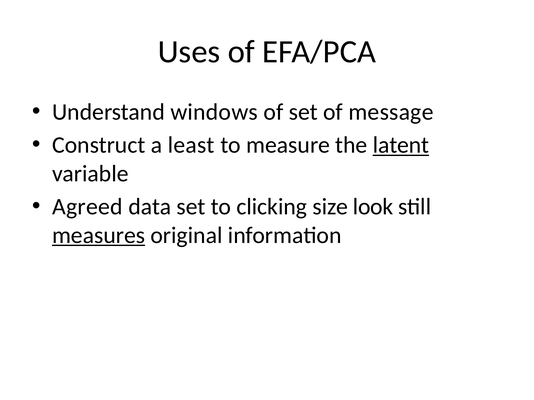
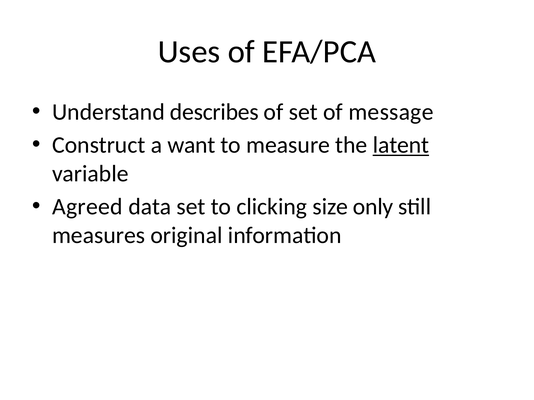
windows: windows -> describes
least: least -> want
look: look -> only
measures underline: present -> none
